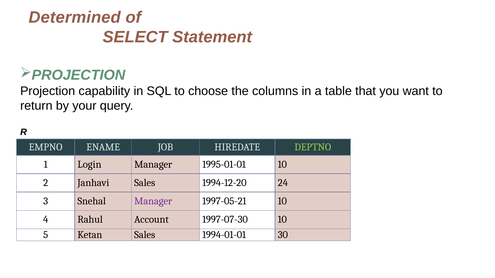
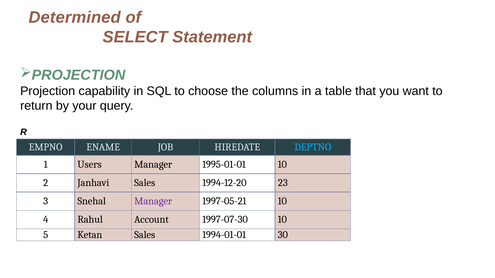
DEPTNO colour: light green -> light blue
Login: Login -> Users
24: 24 -> 23
